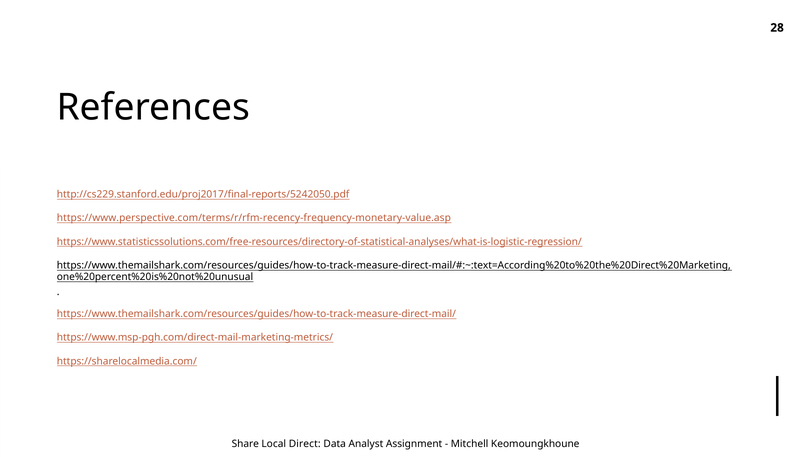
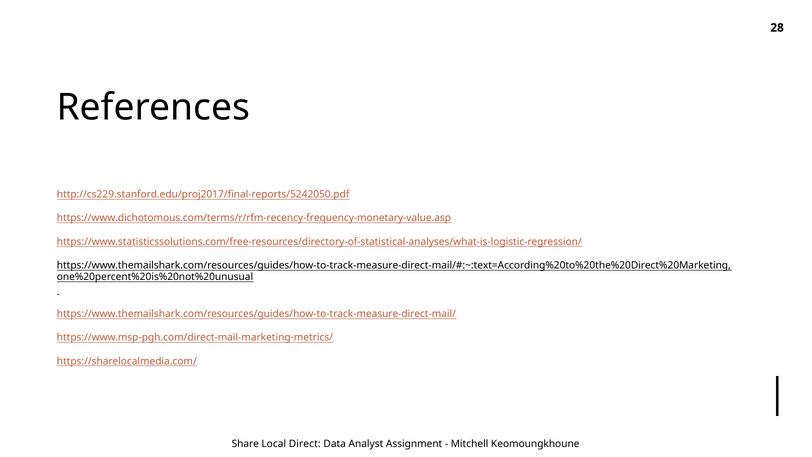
https://www.perspective.com/terms/r/rfm-recency-frequency-monetary-value.asp: https://www.perspective.com/terms/r/rfm-recency-frequency-monetary-value.asp -> https://www.dichotomous.com/terms/r/rfm-recency-frequency-monetary-value.asp
